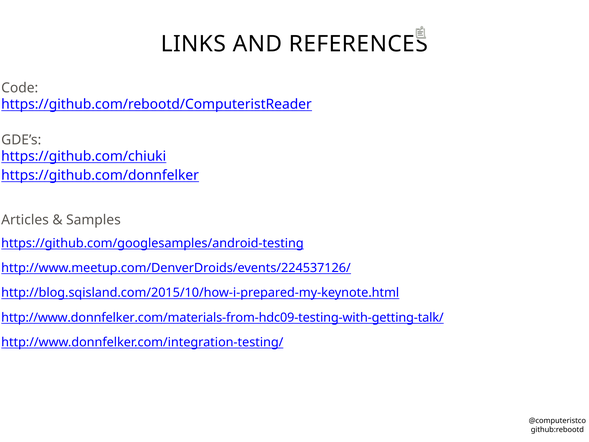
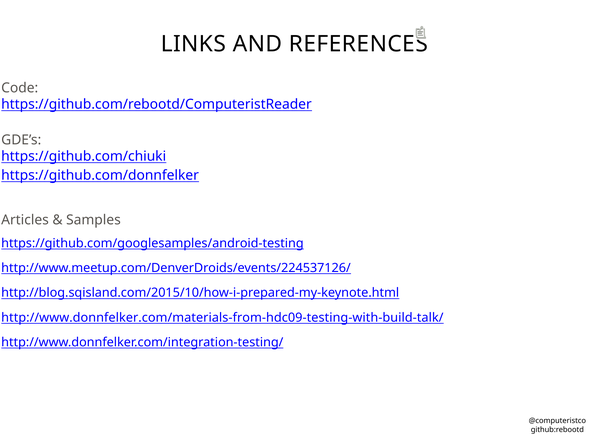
http://www.donnfelker.com/materials-from-hdc09-testing-with-getting-talk/: http://www.donnfelker.com/materials-from-hdc09-testing-with-getting-talk/ -> http://www.donnfelker.com/materials-from-hdc09-testing-with-build-talk/
